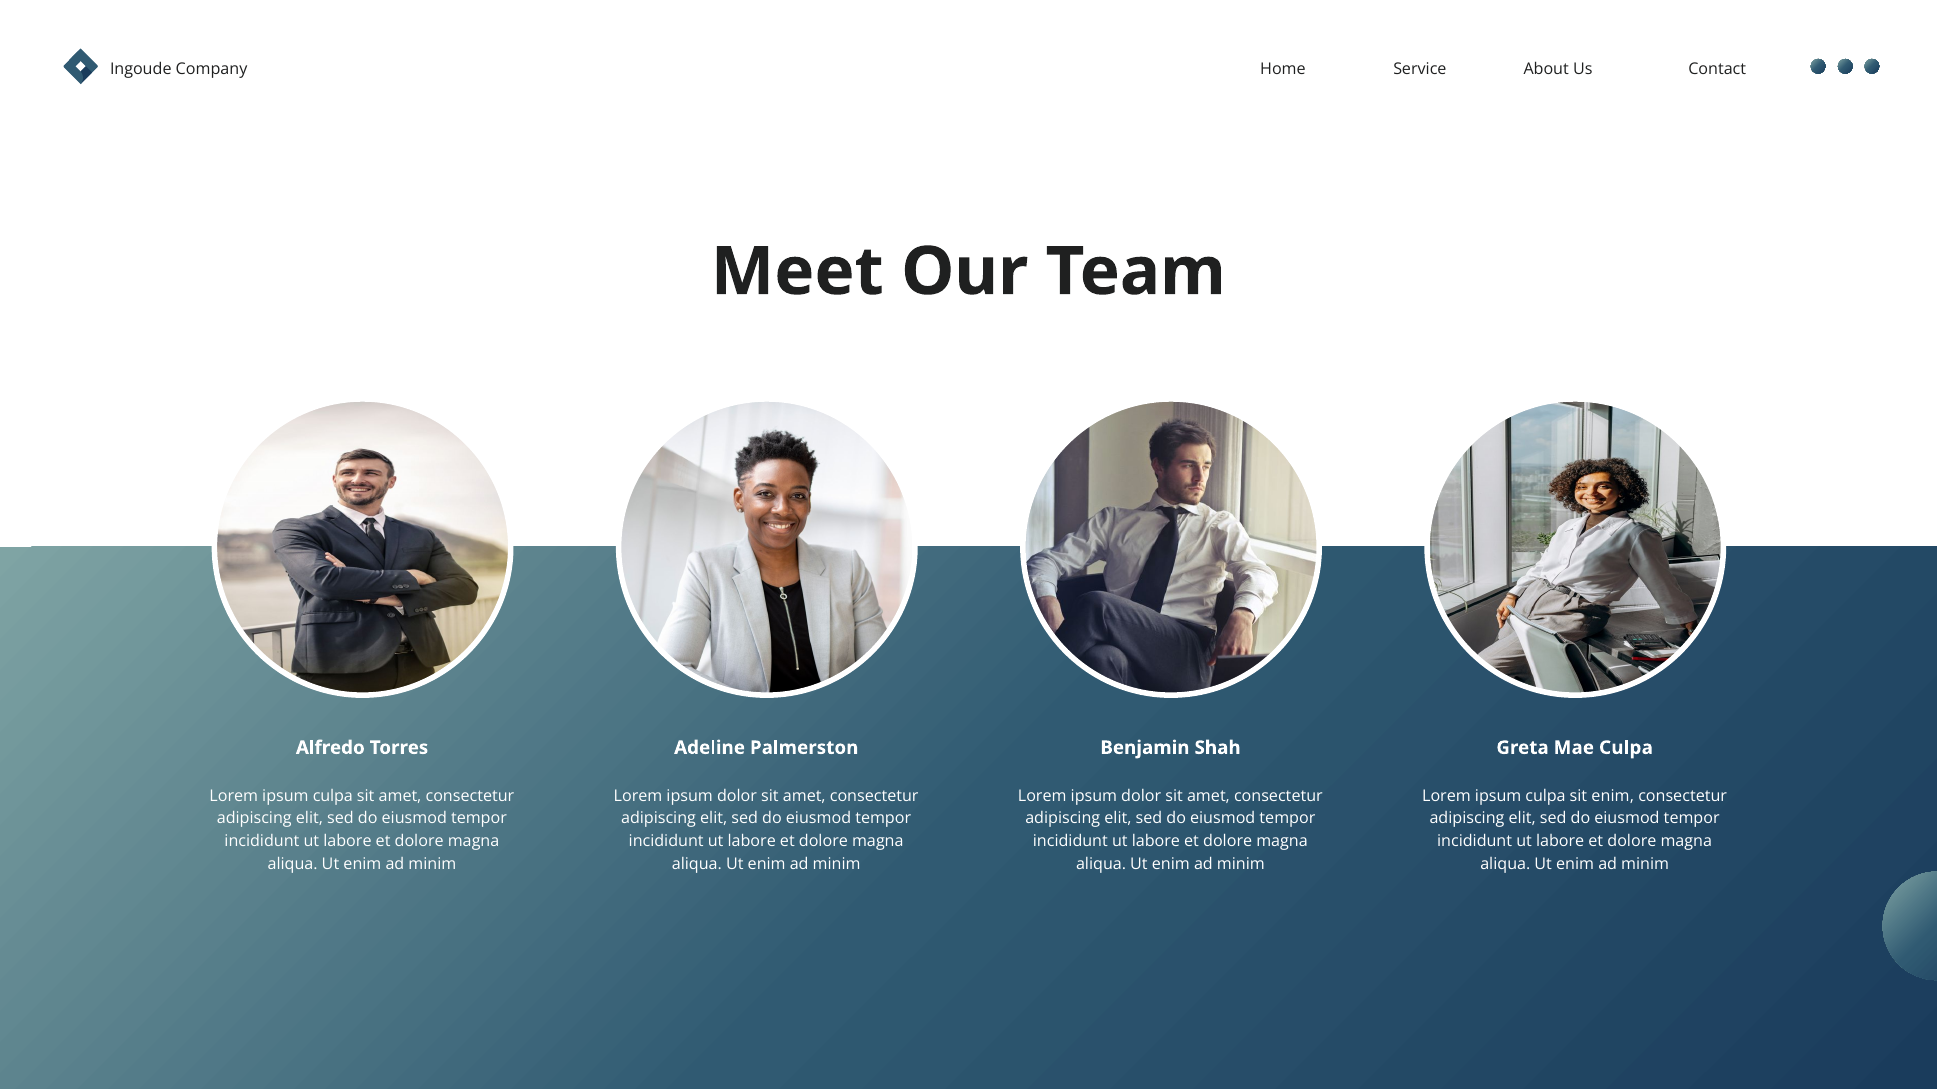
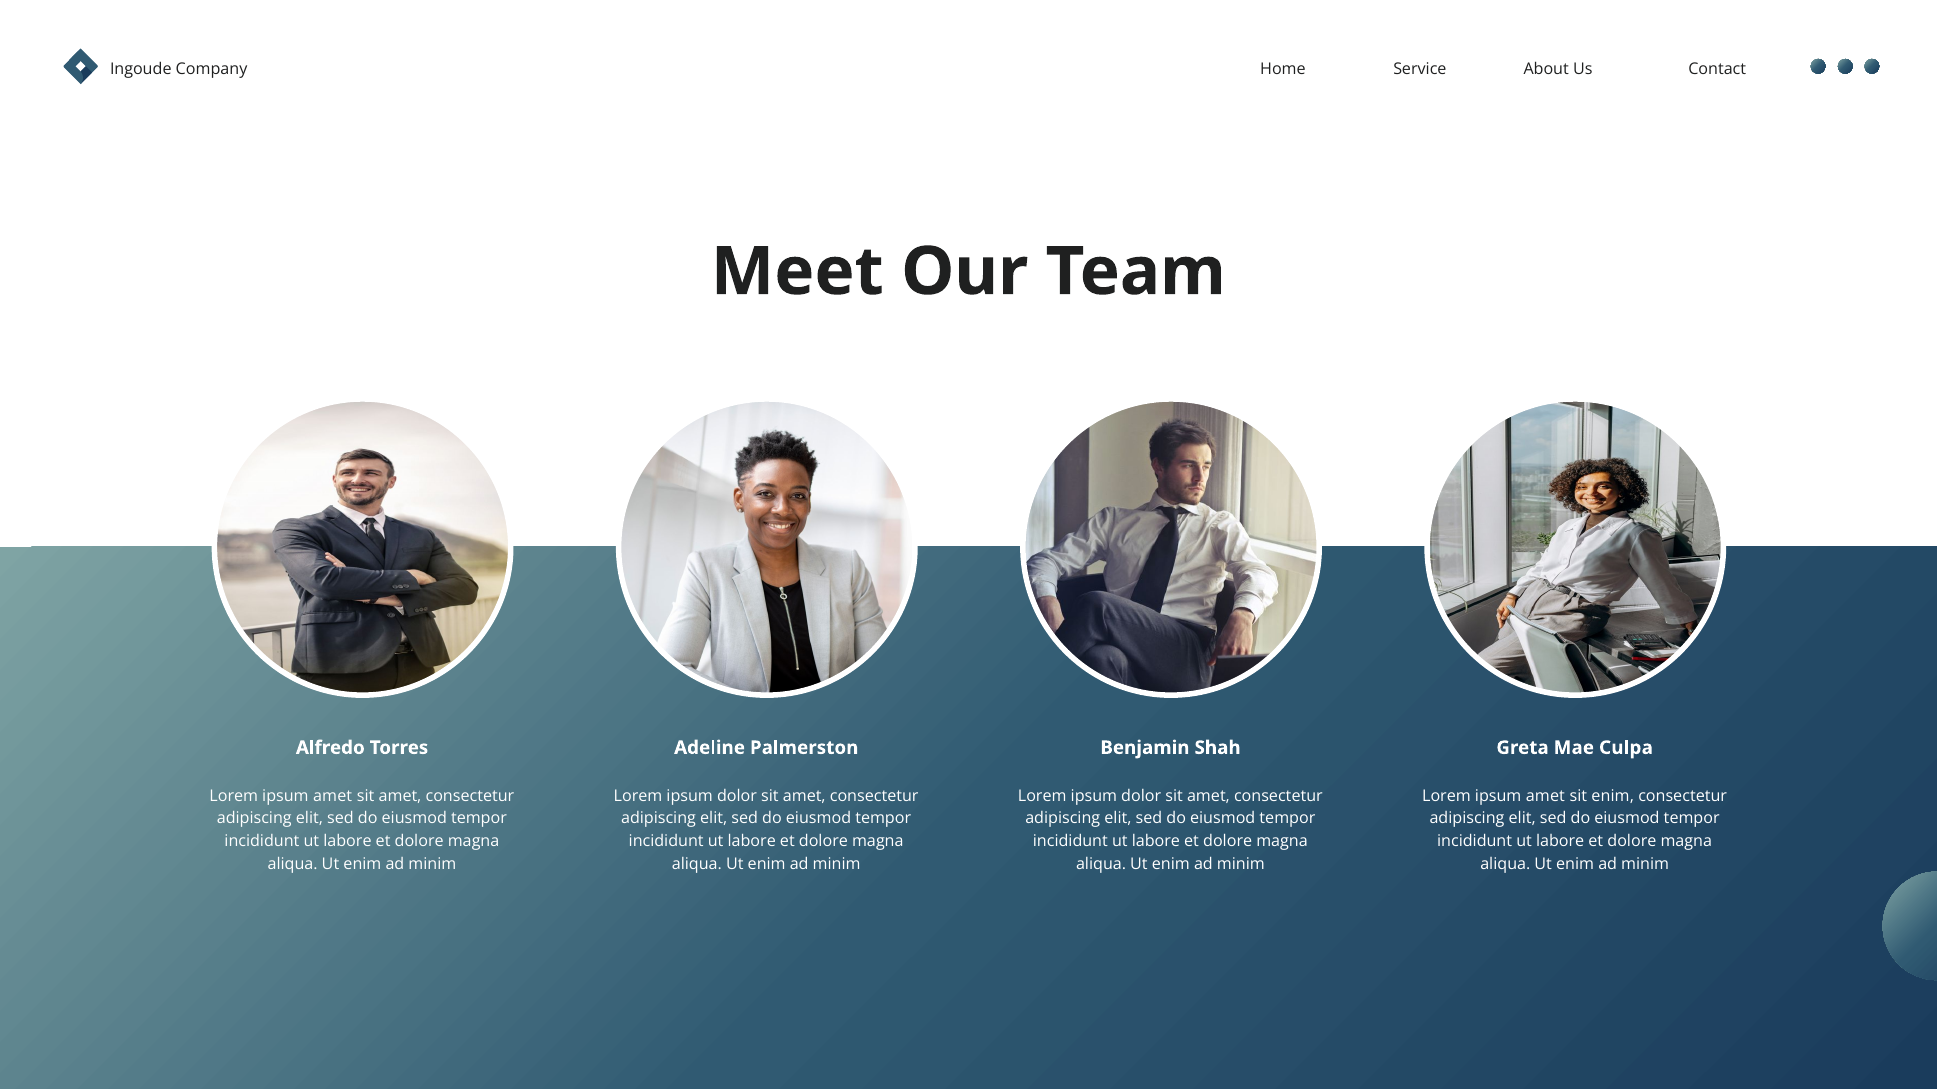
culpa at (333, 796): culpa -> amet
culpa at (1546, 796): culpa -> amet
